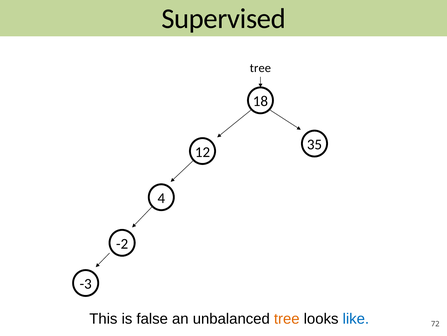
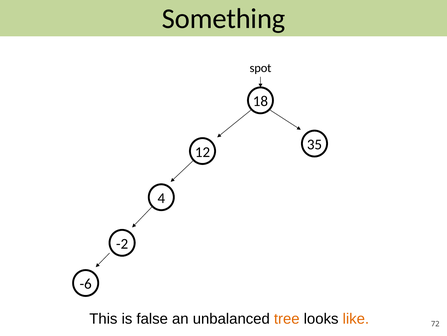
Supervised: Supervised -> Something
tree at (260, 68): tree -> spot
-3: -3 -> -6
like colour: blue -> orange
